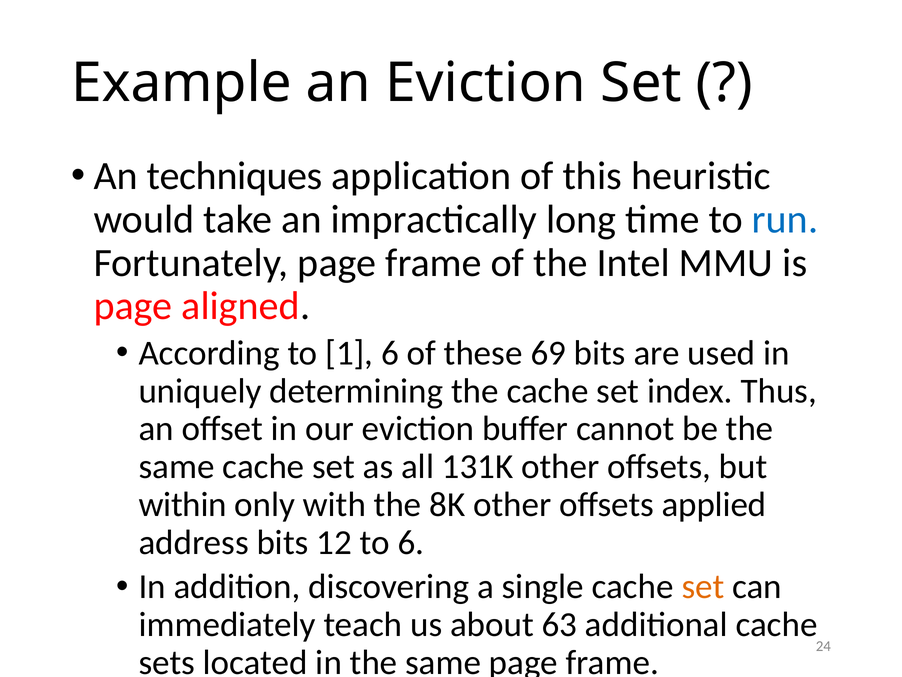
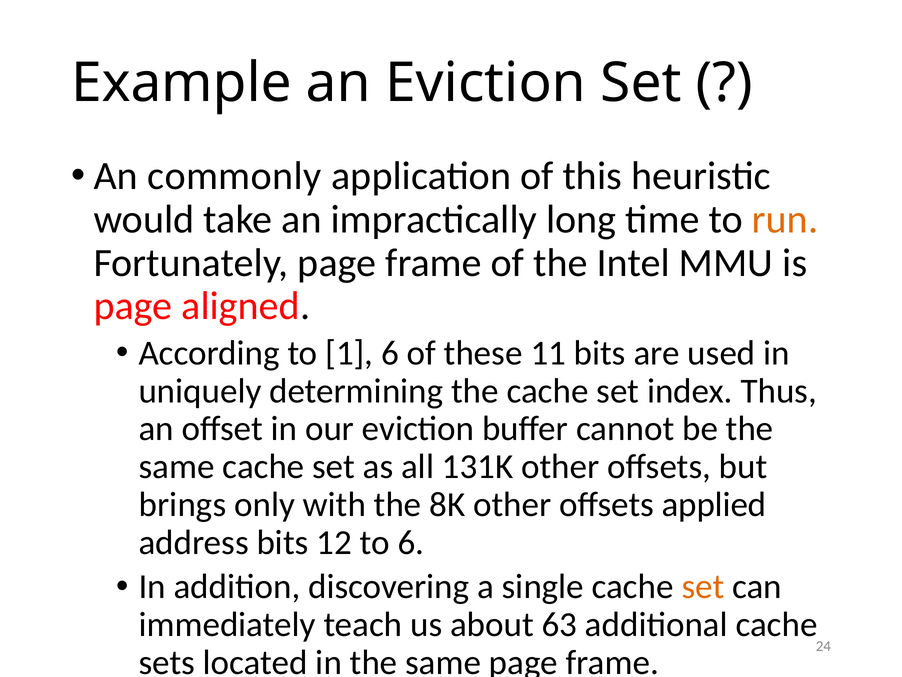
techniques: techniques -> commonly
run colour: blue -> orange
69: 69 -> 11
within: within -> brings
